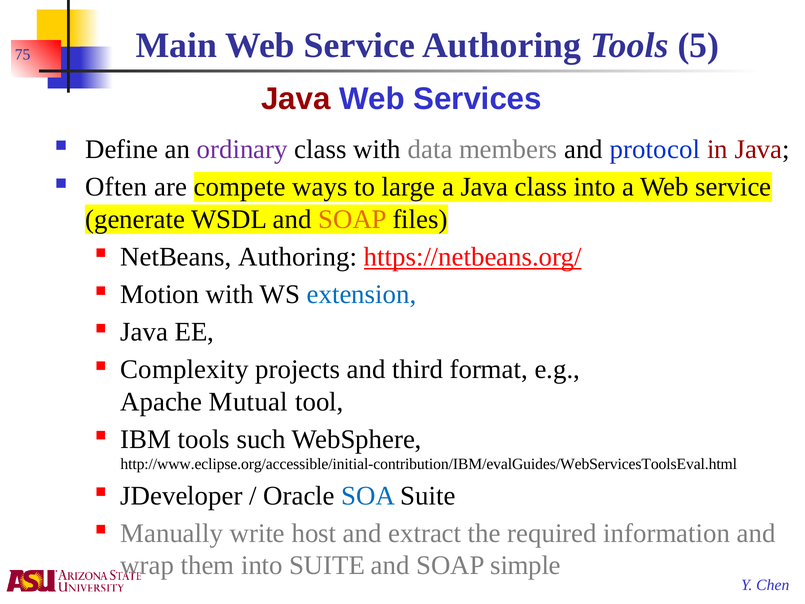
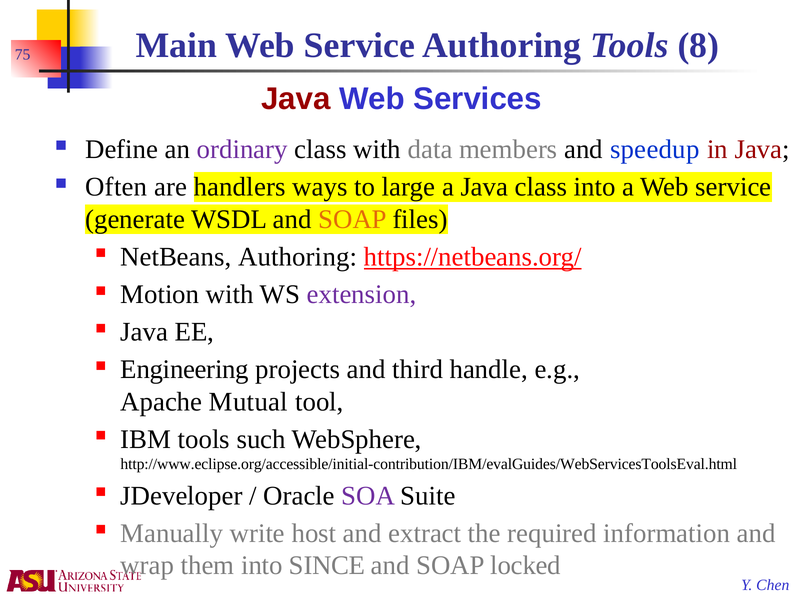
5: 5 -> 8
protocol: protocol -> speedup
compete: compete -> handlers
extension colour: blue -> purple
Complexity: Complexity -> Engineering
format: format -> handle
SOA colour: blue -> purple
into SUITE: SUITE -> SINCE
simple: simple -> locked
